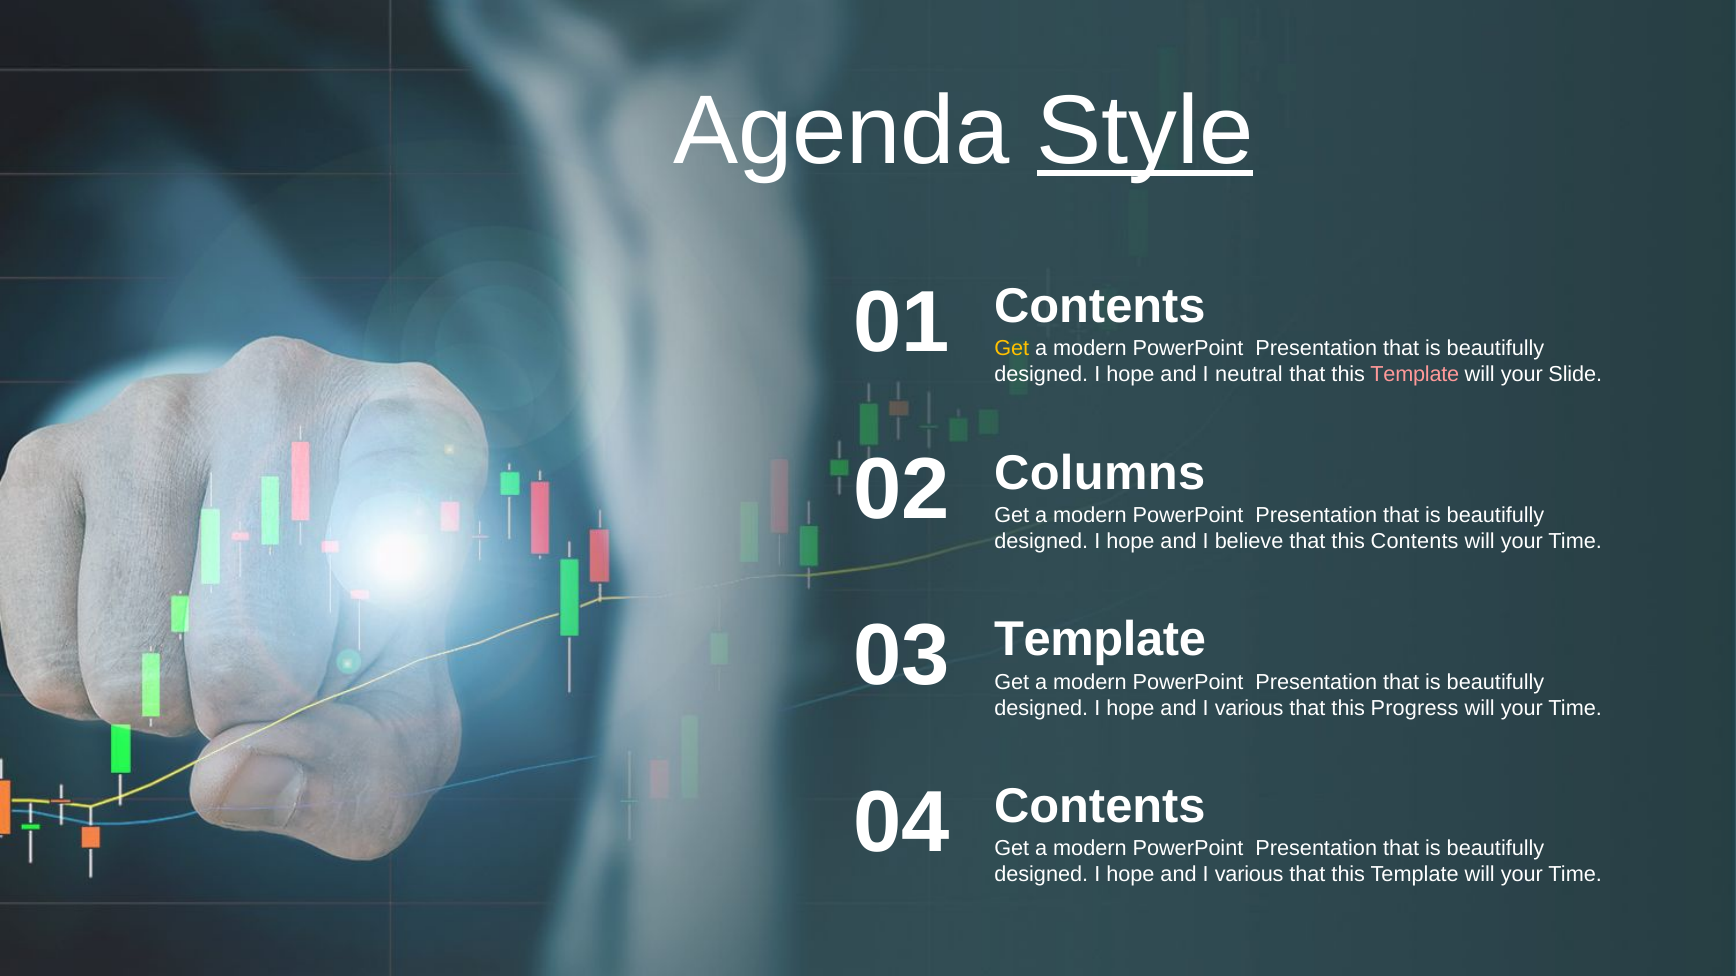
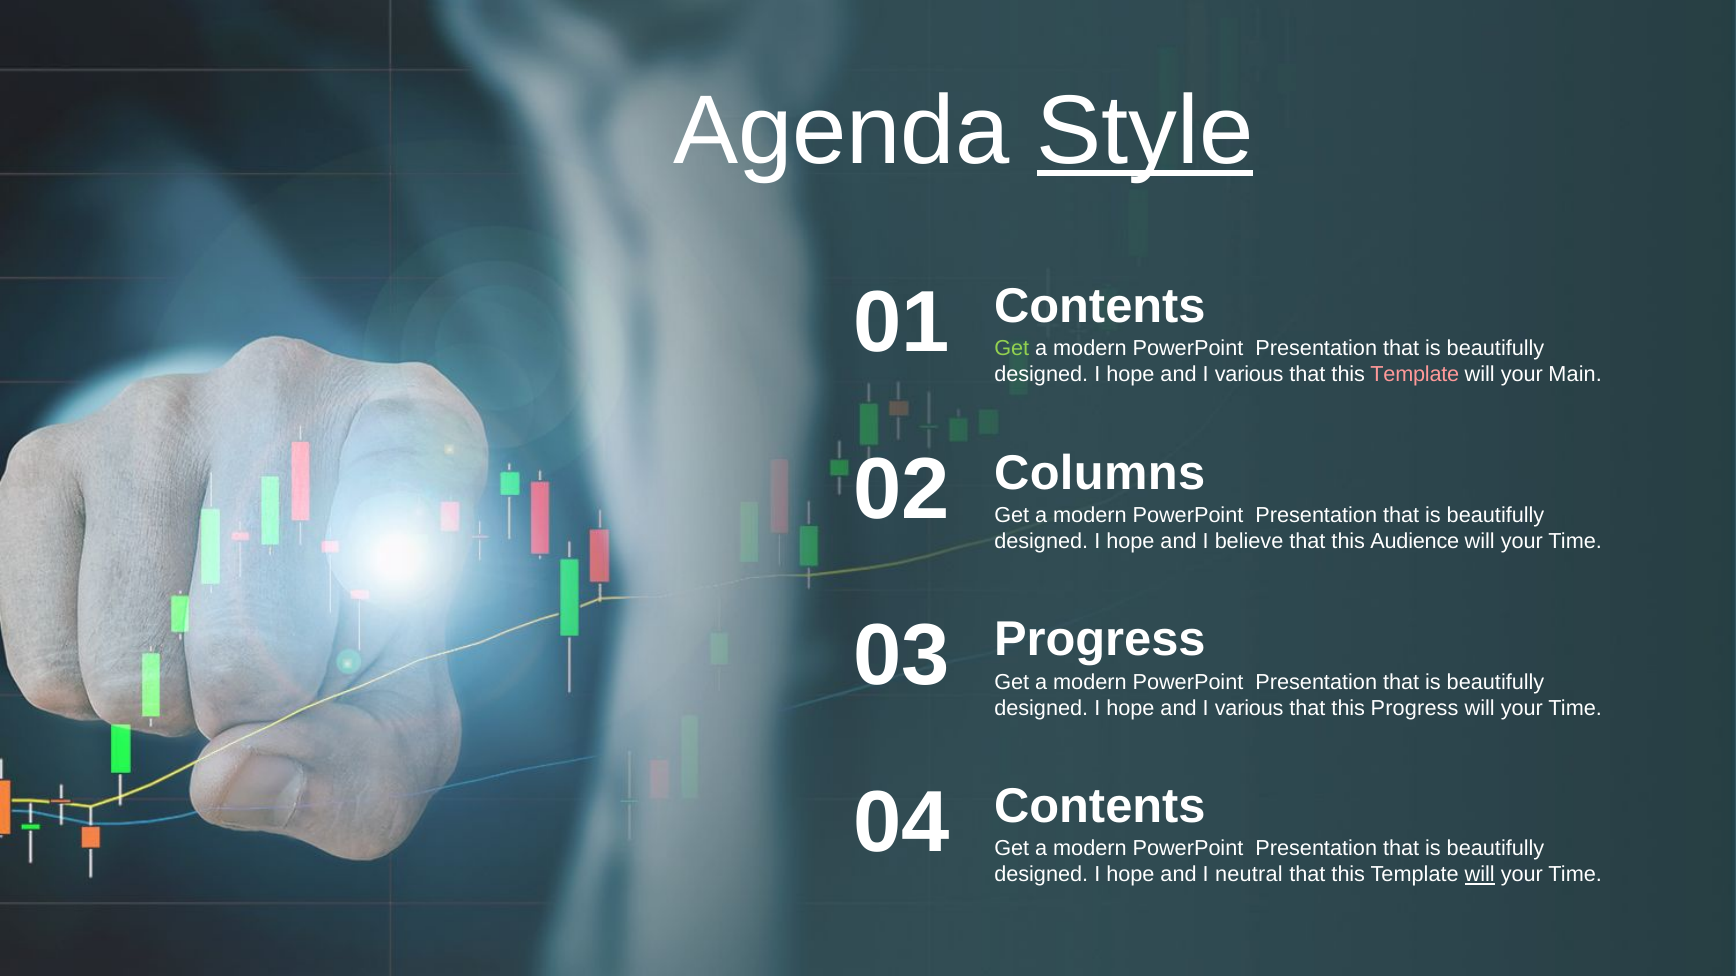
Get at (1012, 349) colour: yellow -> light green
neutral at (1249, 375): neutral -> various
Slide: Slide -> Main
this Contents: Contents -> Audience
Template at (1100, 640): Template -> Progress
various at (1249, 875): various -> neutral
will at (1480, 875) underline: none -> present
